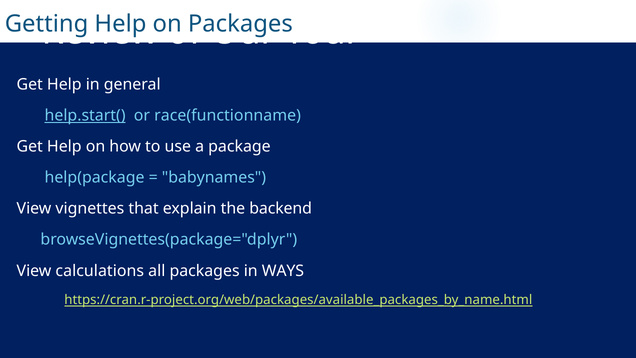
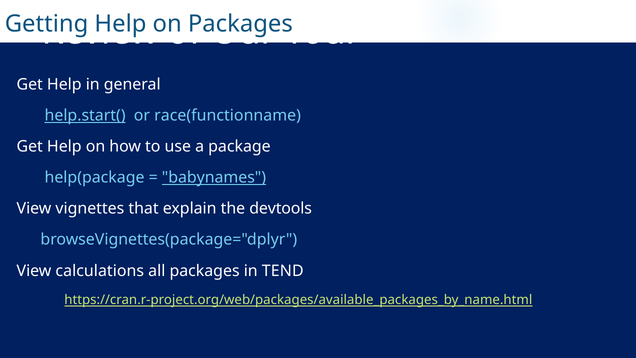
babynames underline: none -> present
backend: backend -> devtools
WAYS: WAYS -> TEND
